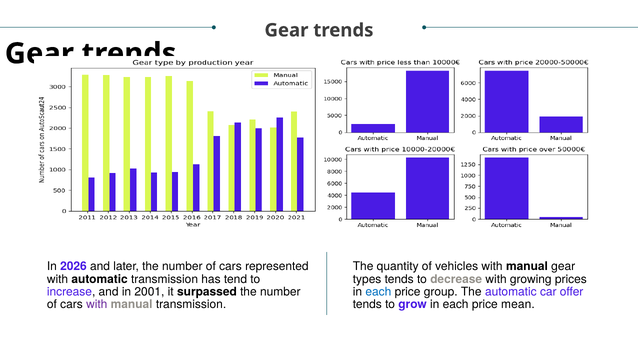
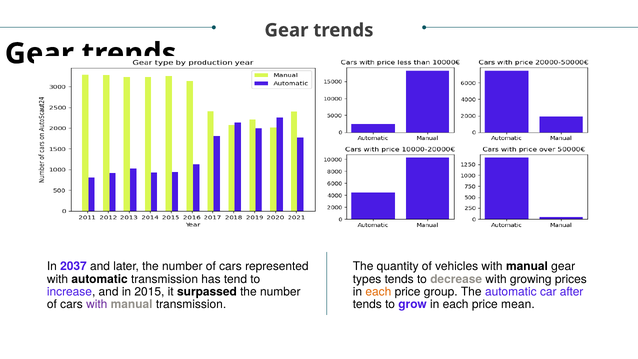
2026: 2026 -> 2037
2001: 2001 -> 2015
each at (378, 292) colour: blue -> orange
offer: offer -> after
